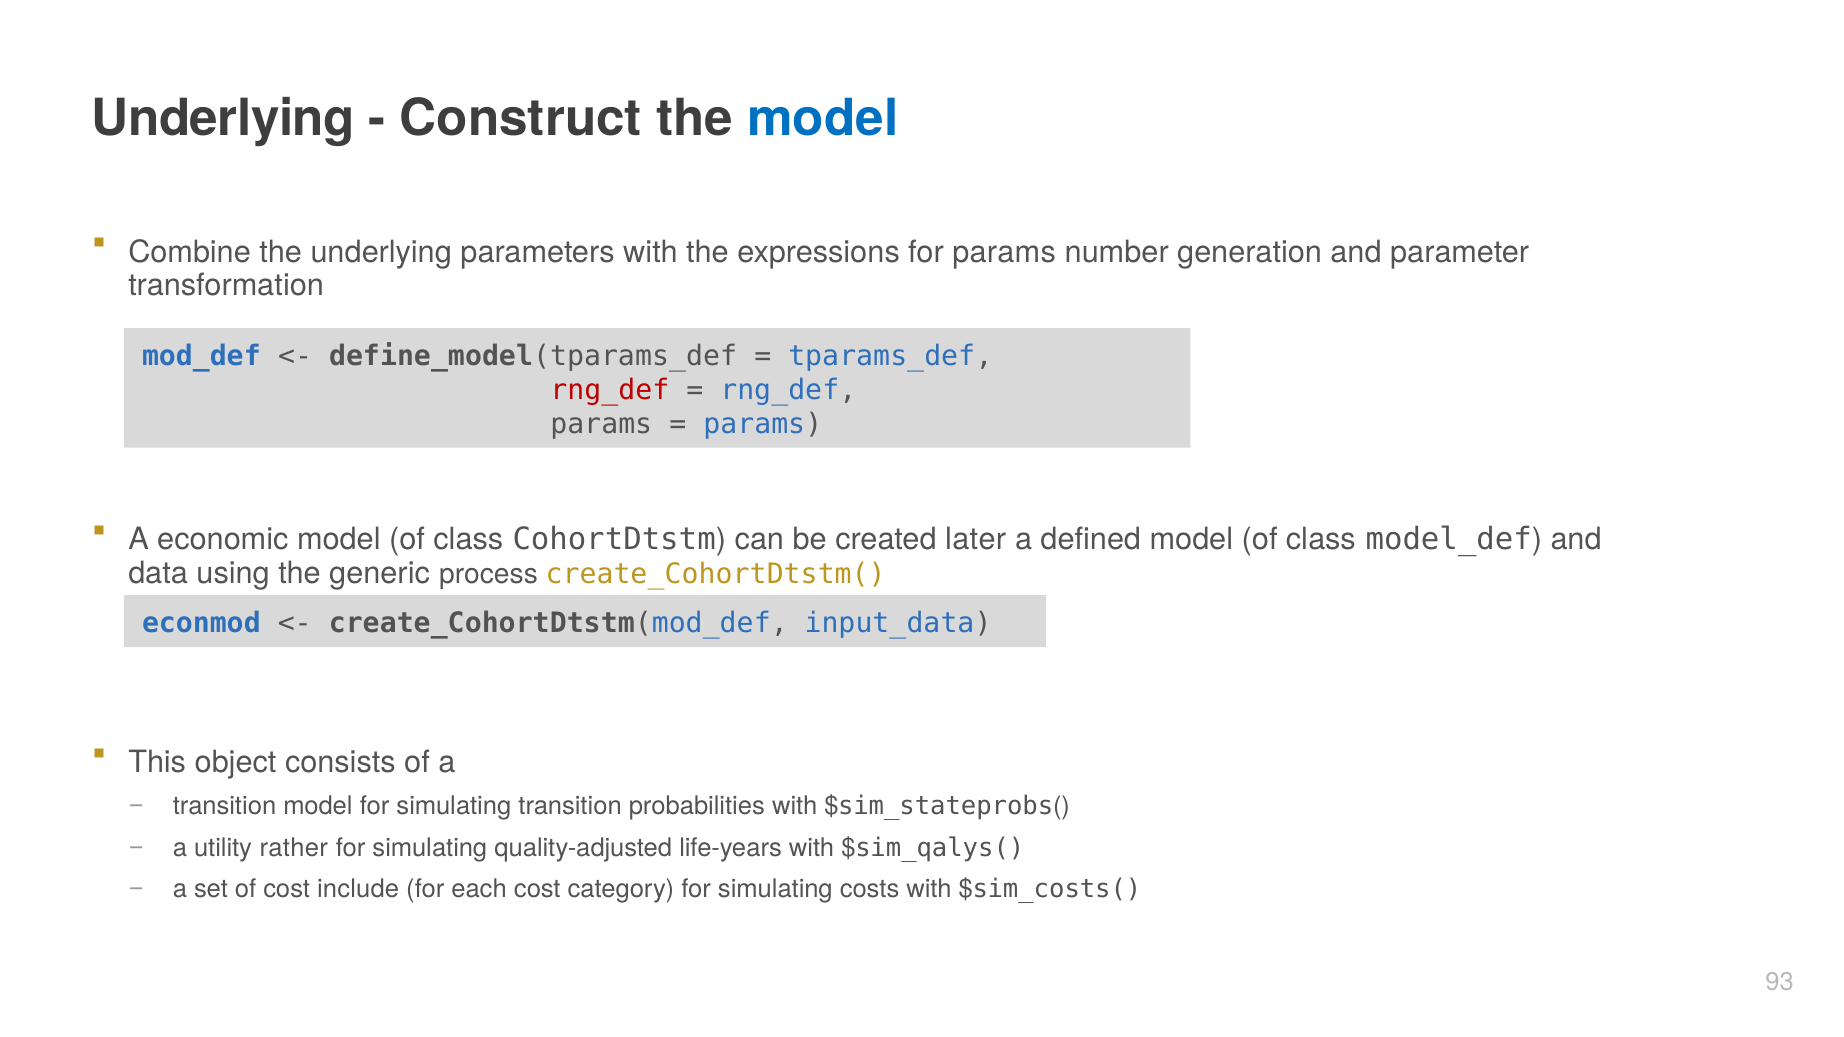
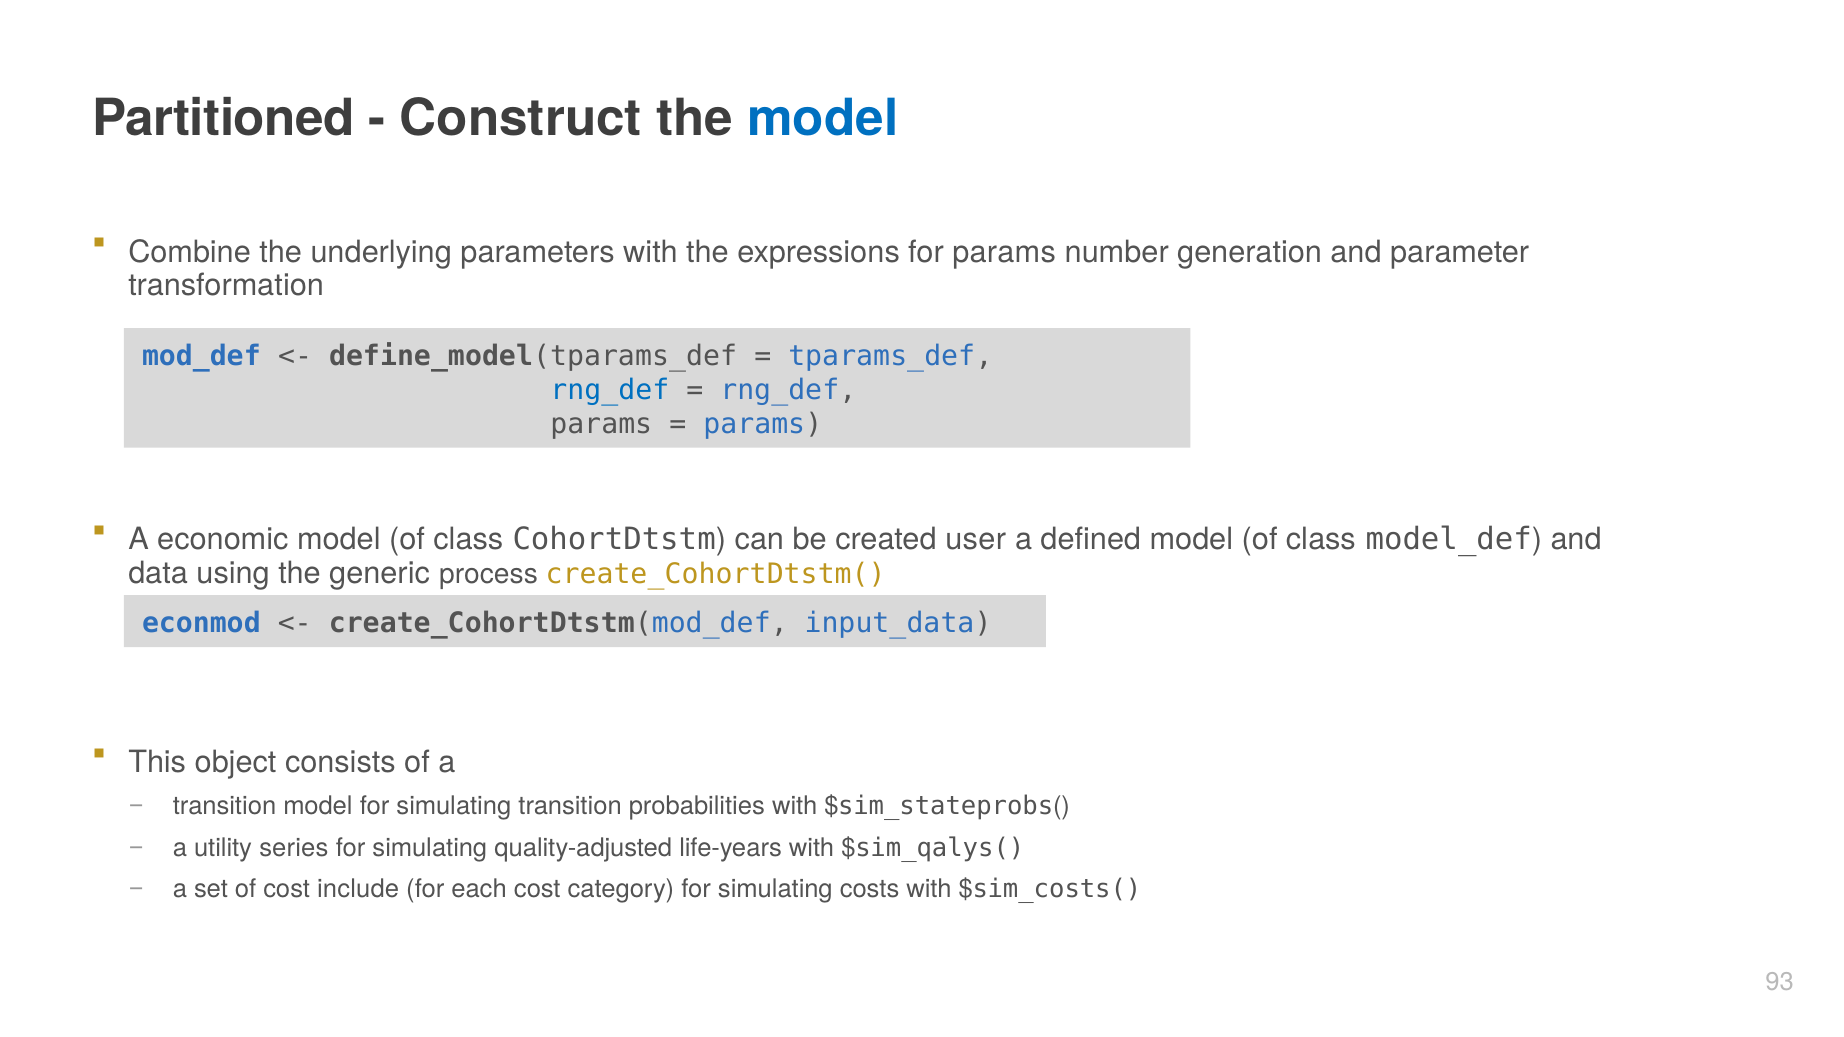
Underlying at (223, 119): Underlying -> Partitioned
rng_def at (610, 390) colour: red -> blue
later: later -> user
rather: rather -> series
